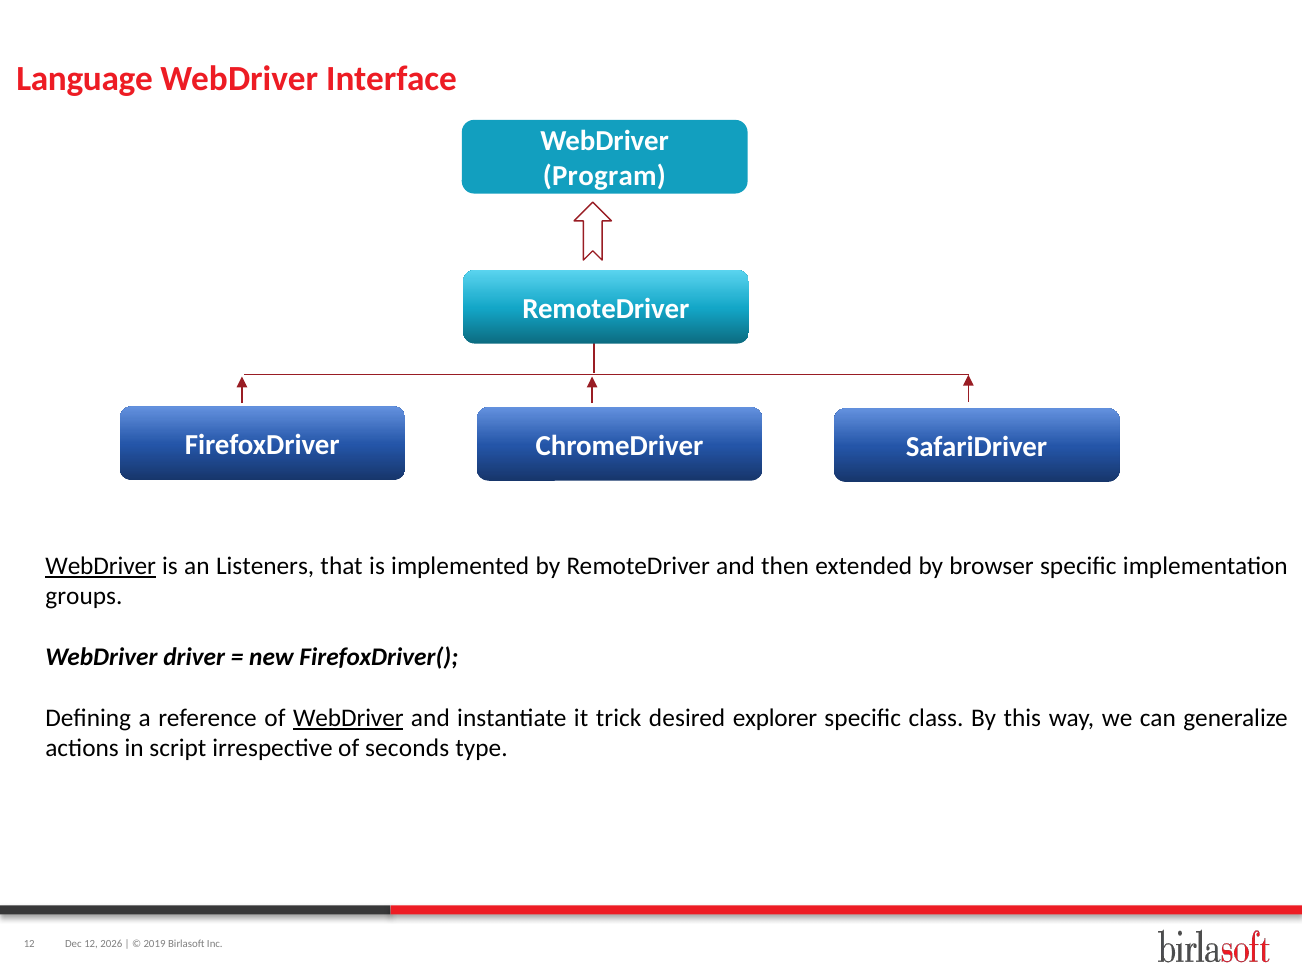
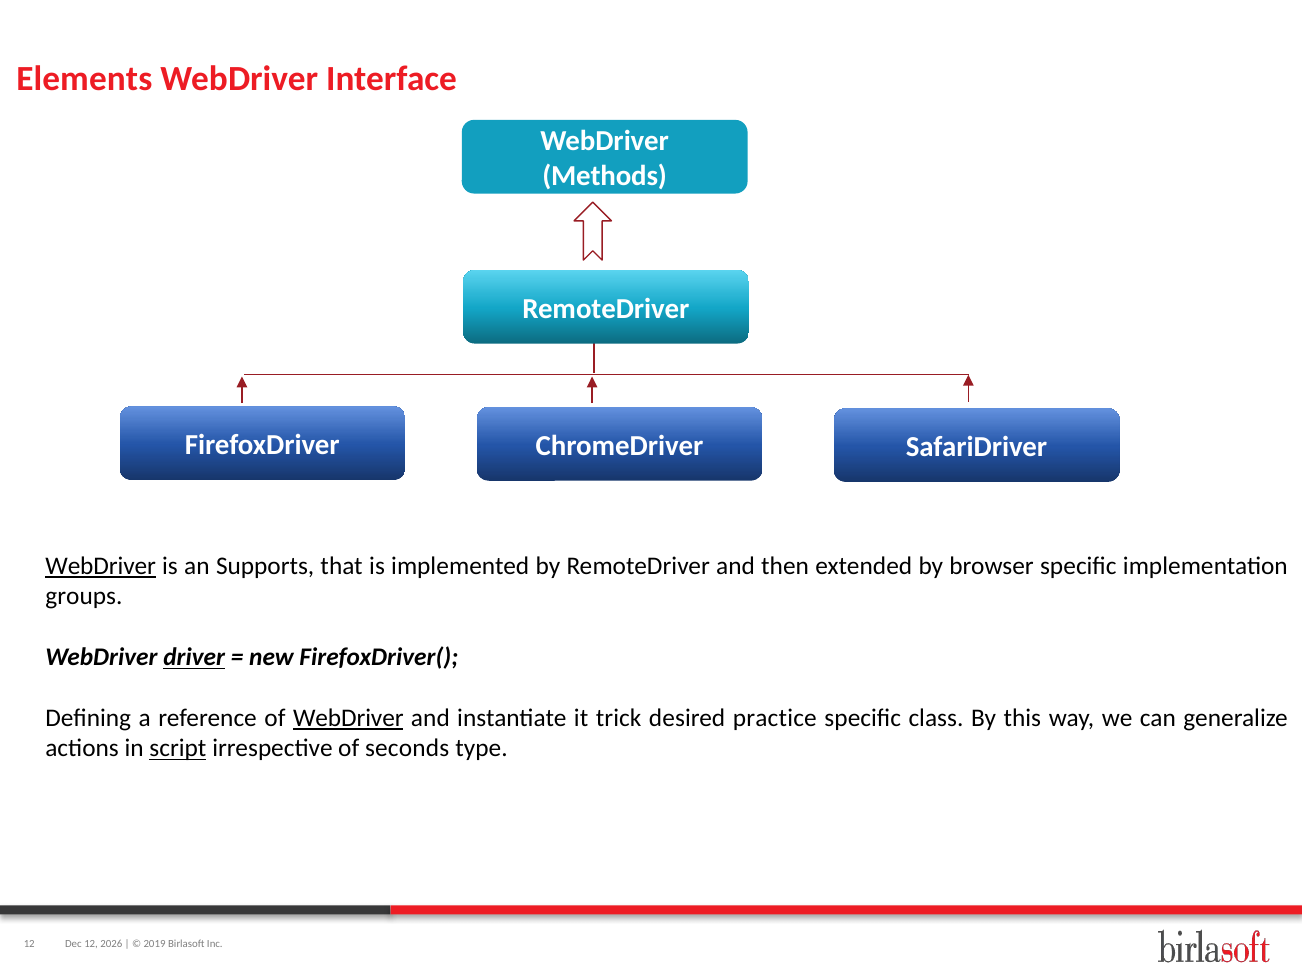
Language: Language -> Elements
Program: Program -> Methods
Listeners: Listeners -> Supports
driver underline: none -> present
explorer: explorer -> practice
script underline: none -> present
